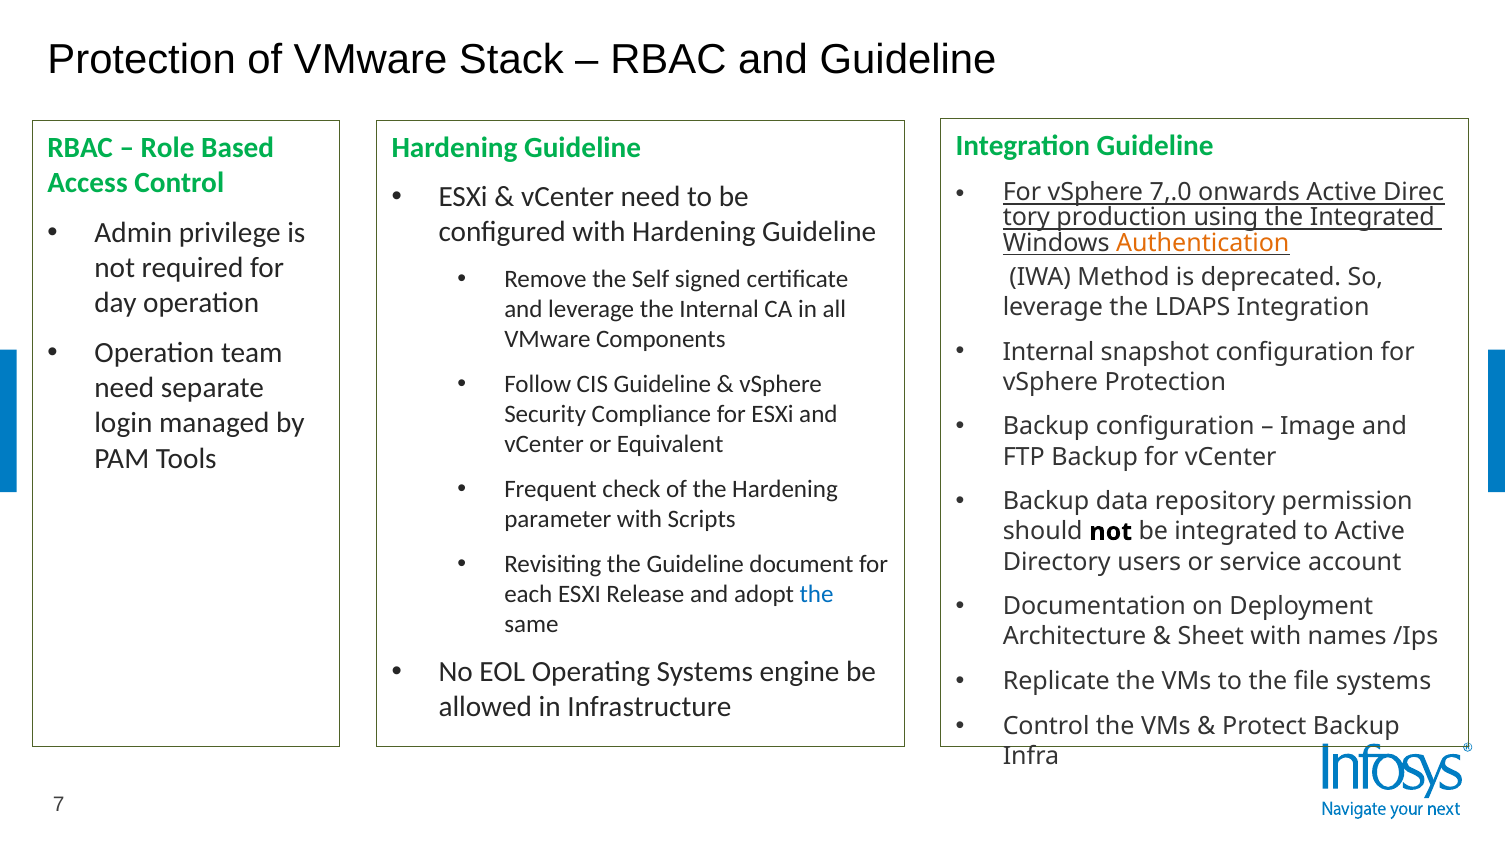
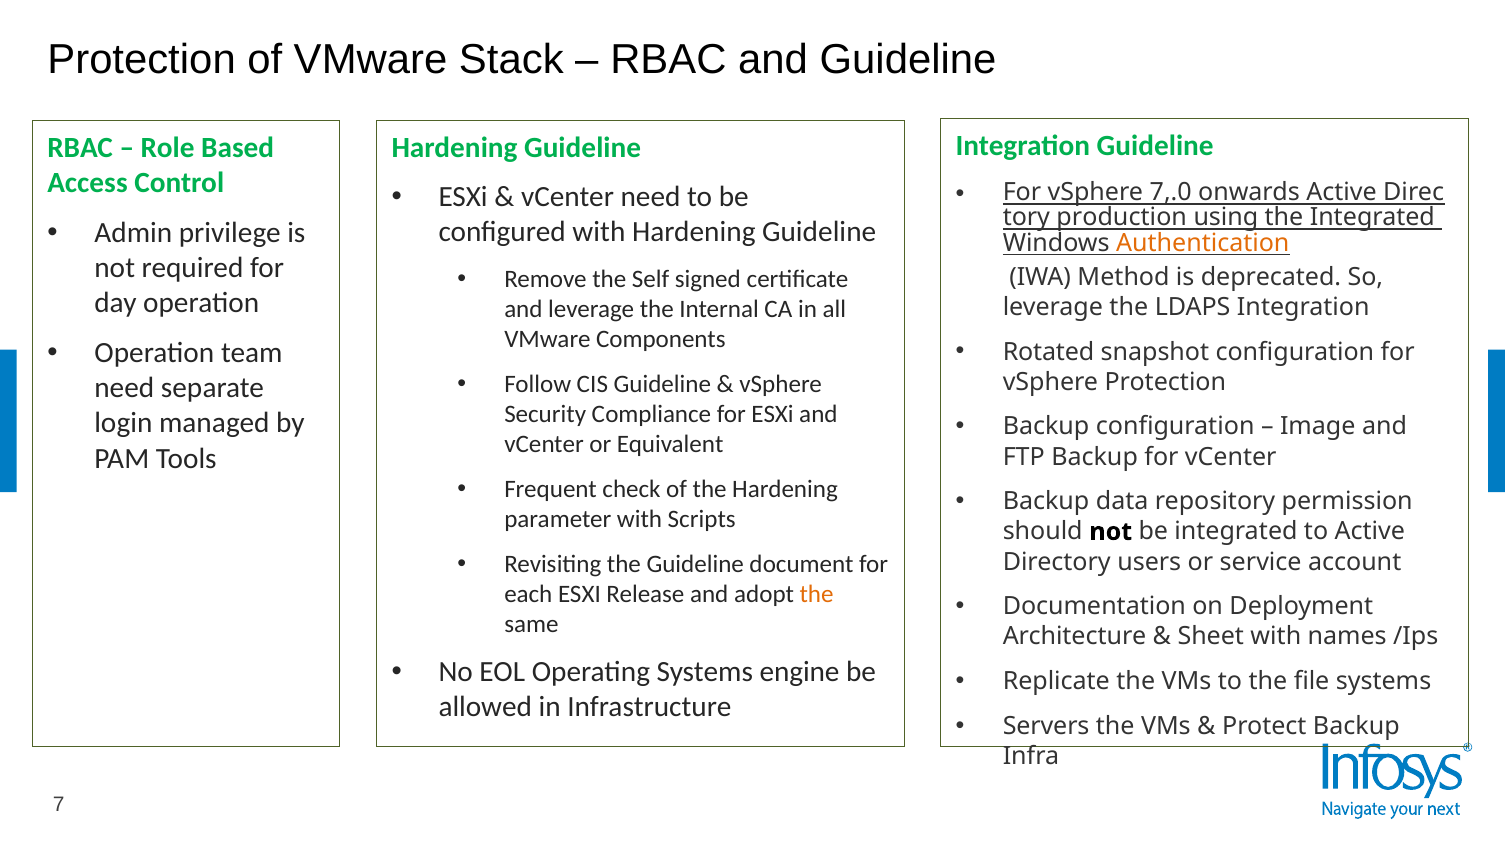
Internal at (1049, 352): Internal -> Rotated
the at (817, 594) colour: blue -> orange
Control at (1046, 726): Control -> Servers
